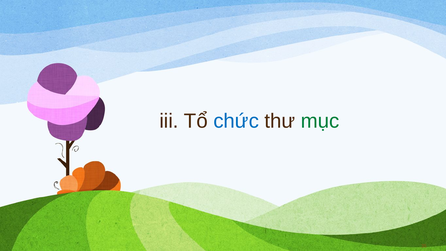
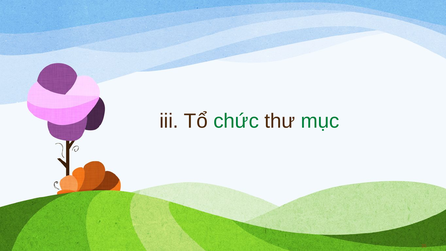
chức colour: blue -> green
